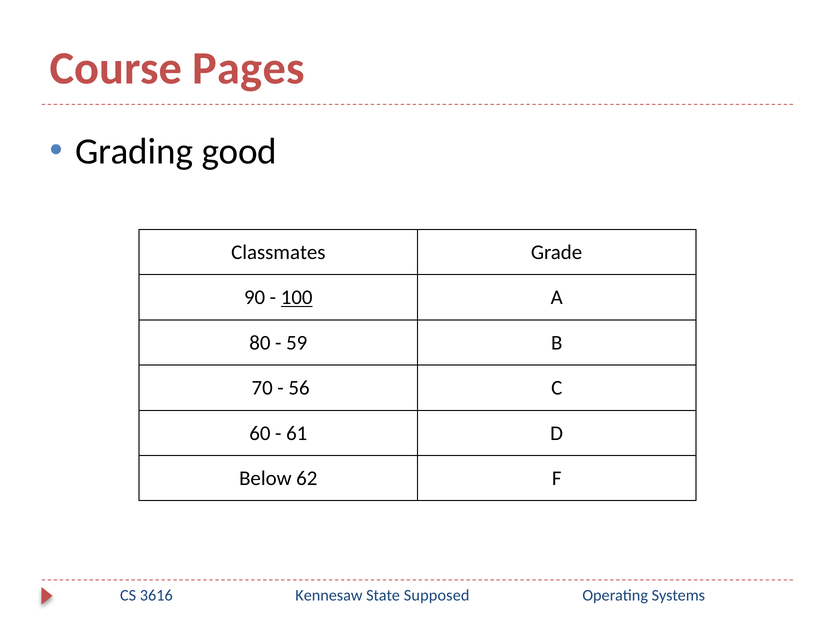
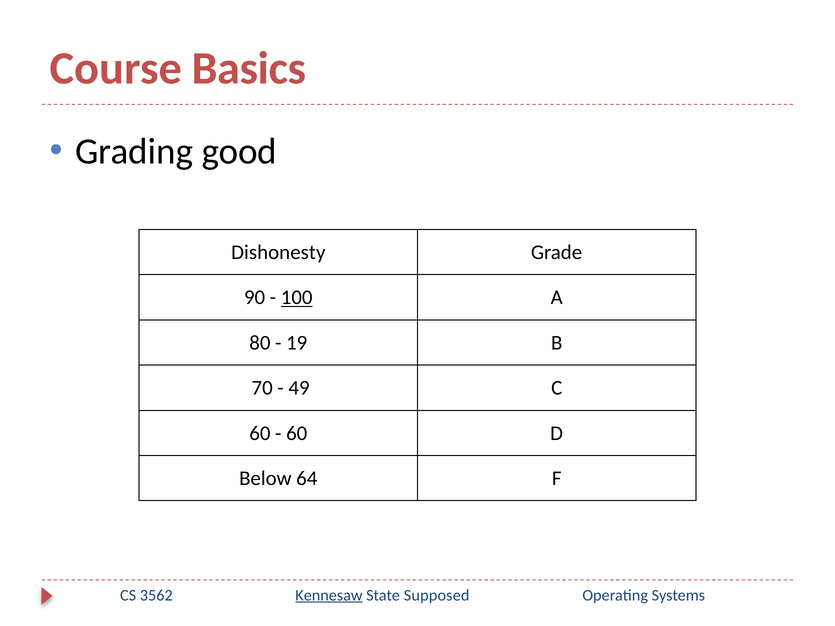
Pages: Pages -> Basics
Classmates: Classmates -> Dishonesty
59: 59 -> 19
56: 56 -> 49
61 at (297, 433): 61 -> 60
62: 62 -> 64
3616: 3616 -> 3562
Kennesaw underline: none -> present
